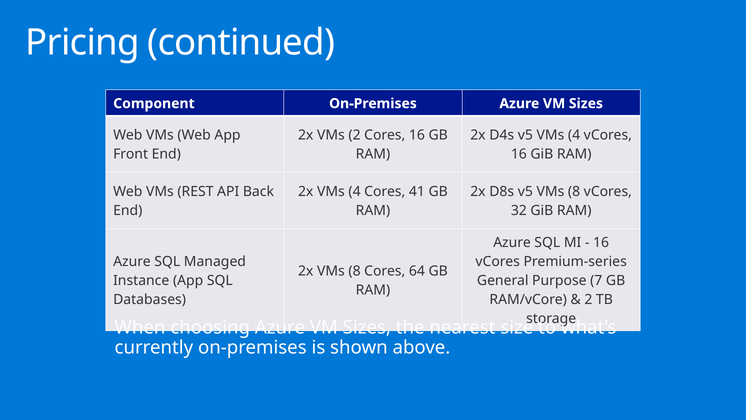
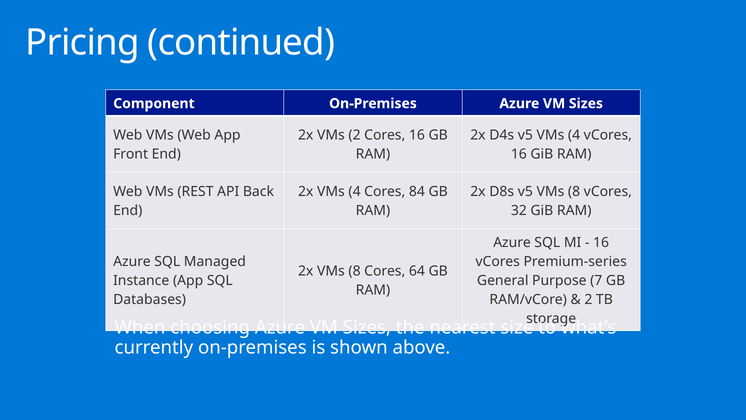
41: 41 -> 84
